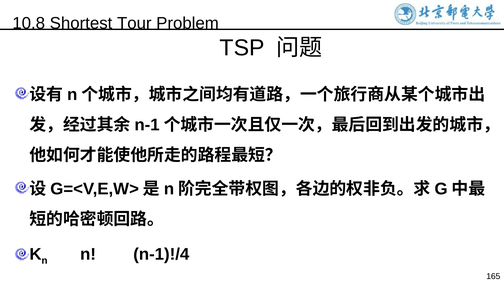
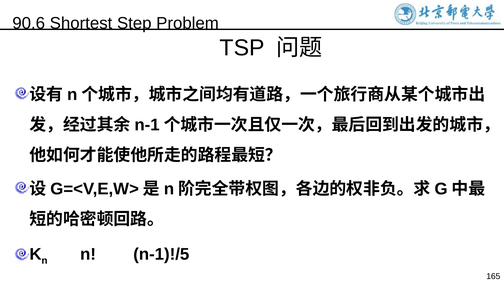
10.8: 10.8 -> 90.6
Tour: Tour -> Step
n-1)!/4: n-1)!/4 -> n-1)!/5
